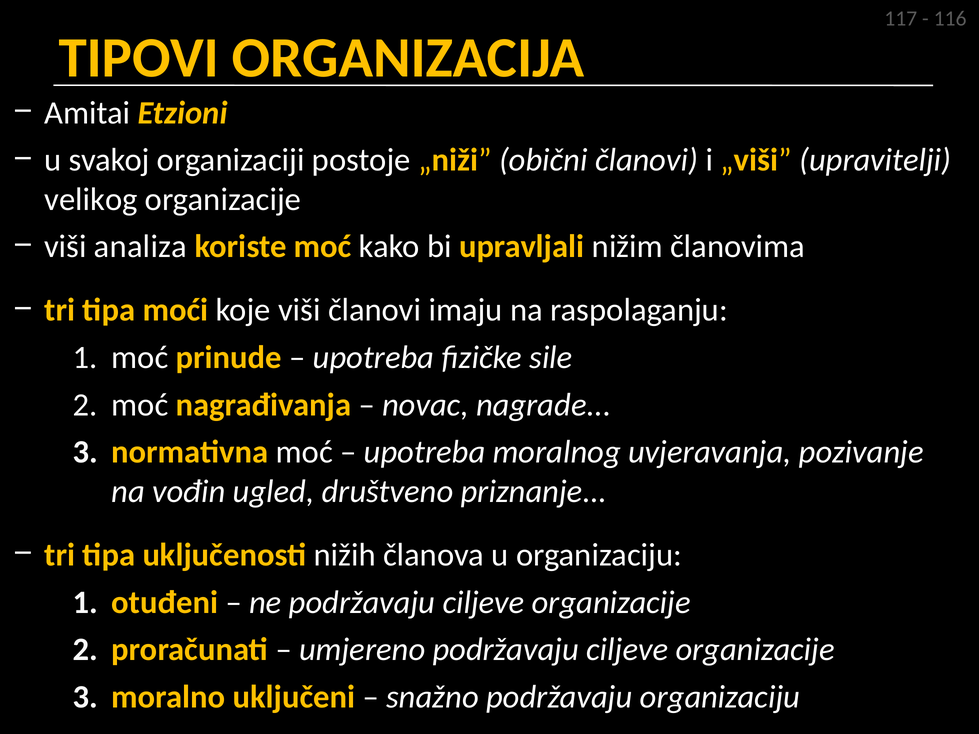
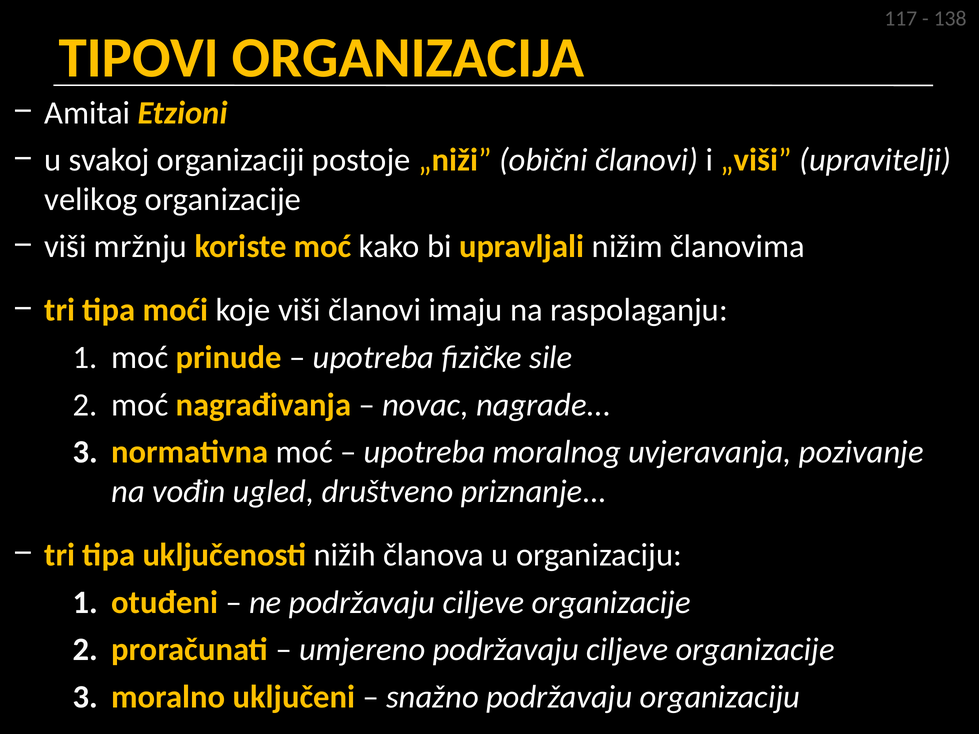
116: 116 -> 138
analiza: analiza -> mržnju
